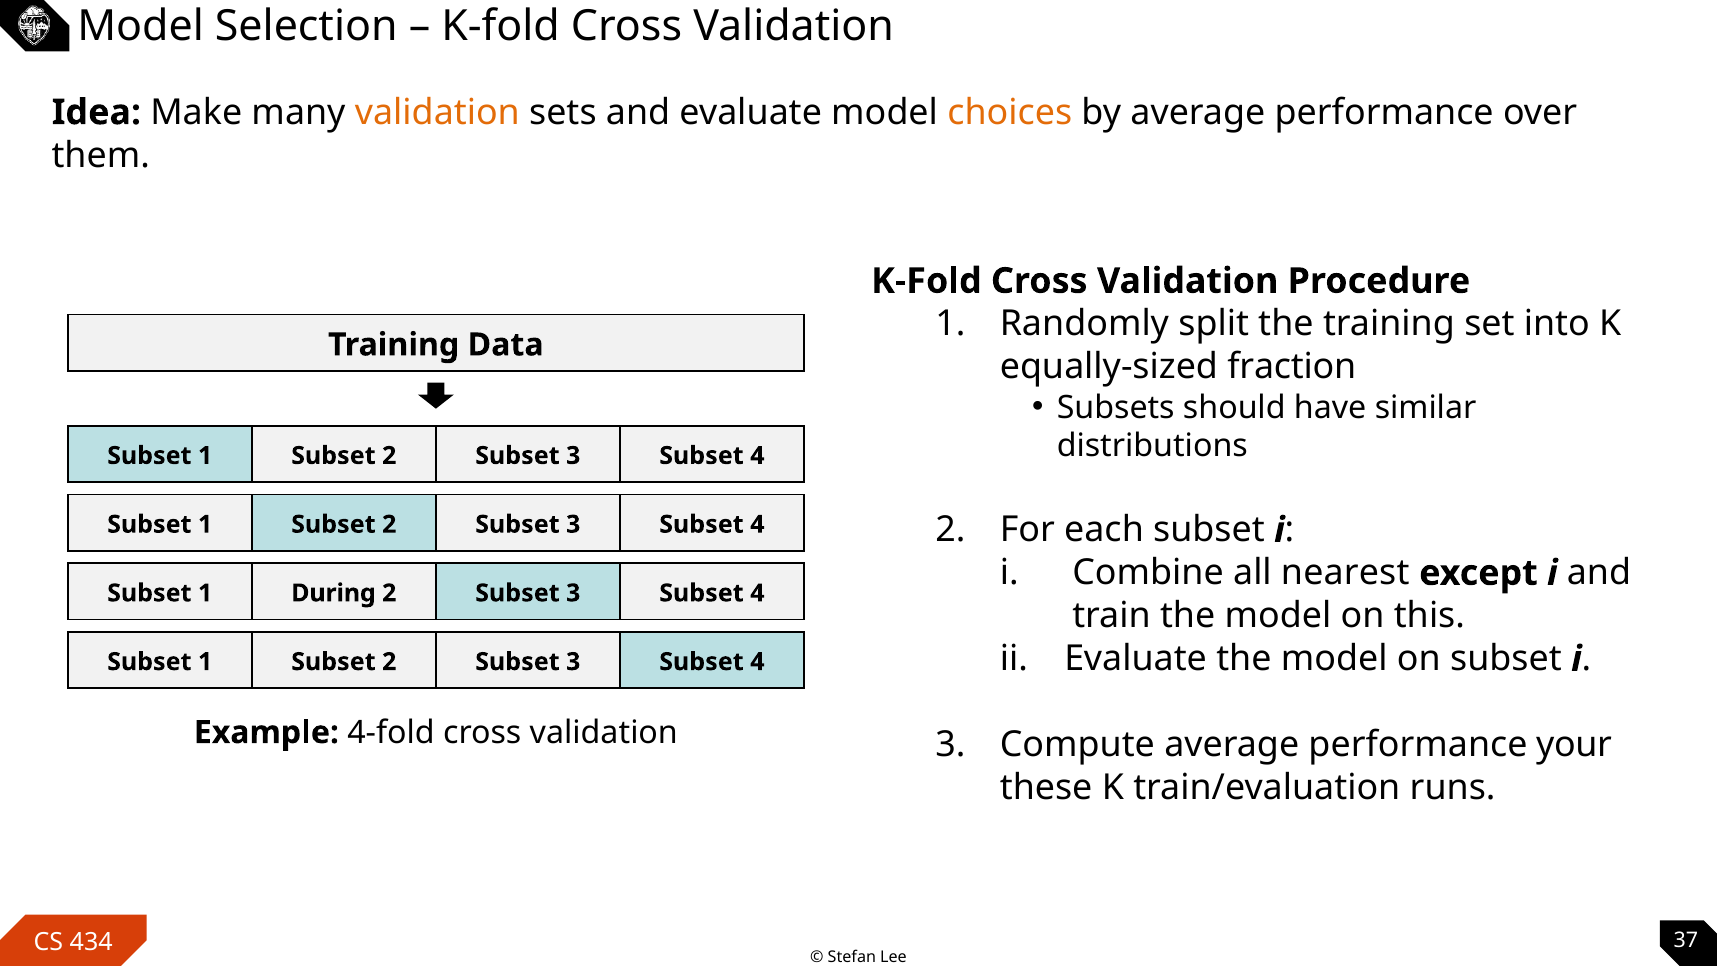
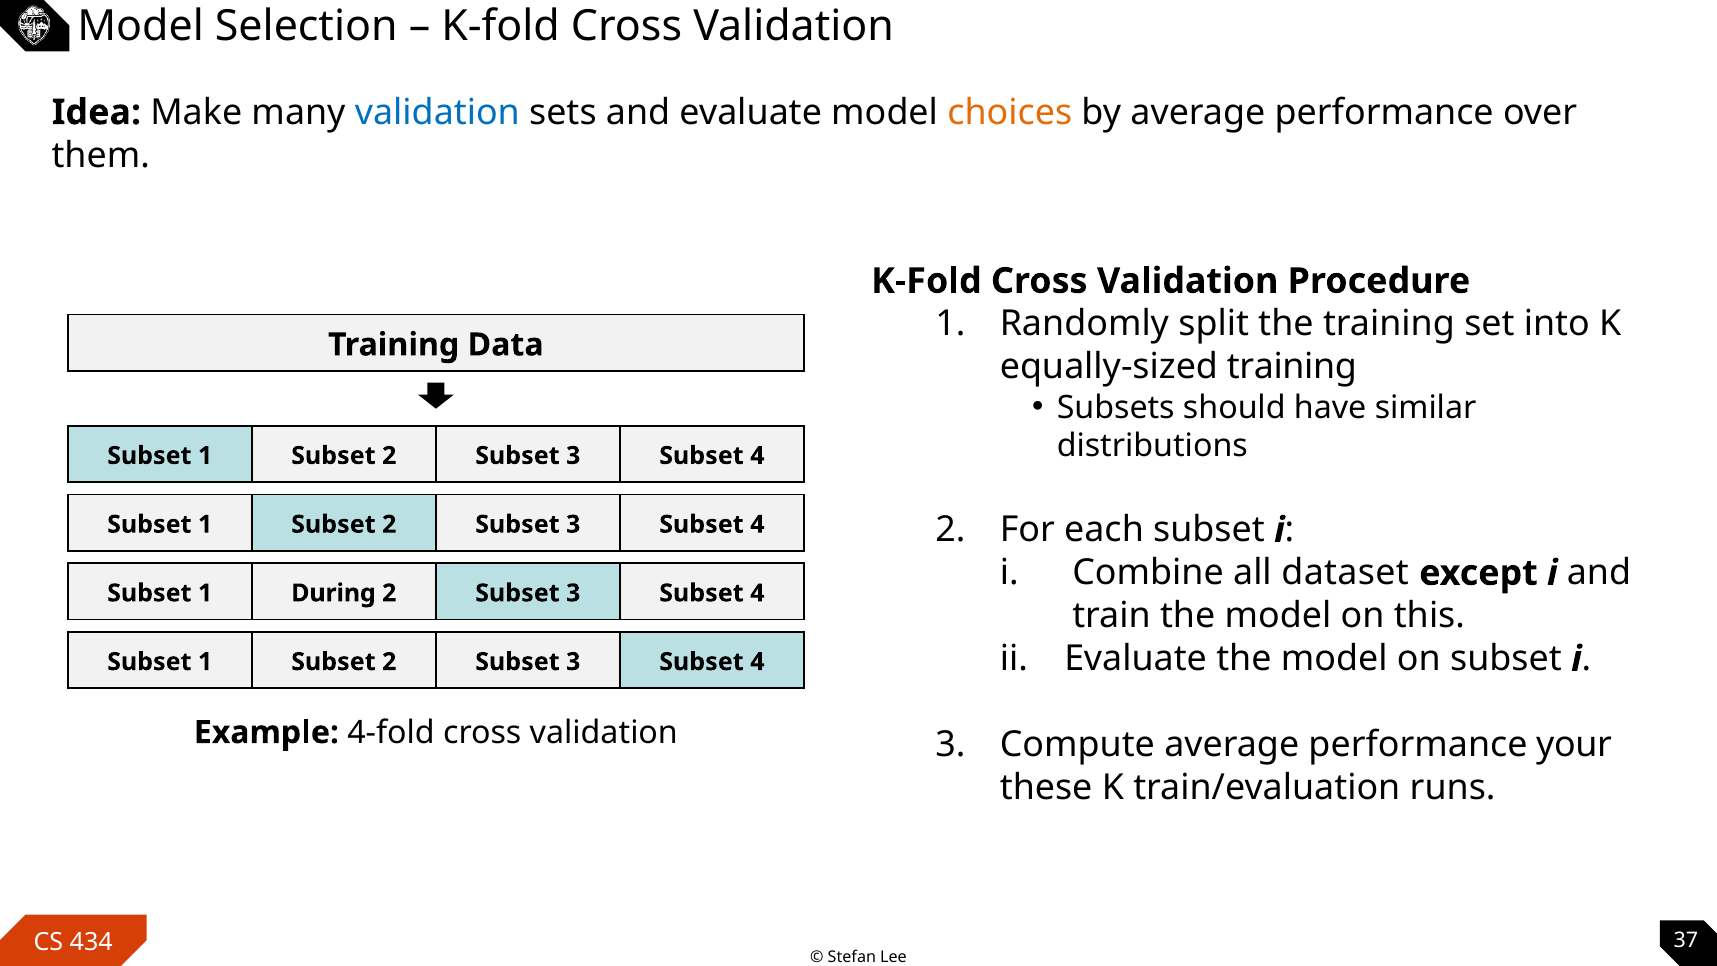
validation at (437, 112) colour: orange -> blue
equally-sized fraction: fraction -> training
nearest: nearest -> dataset
